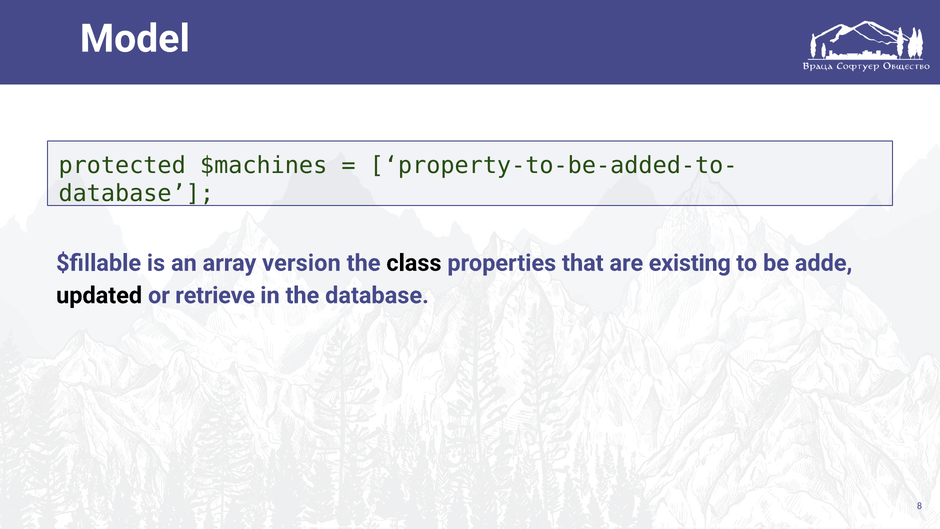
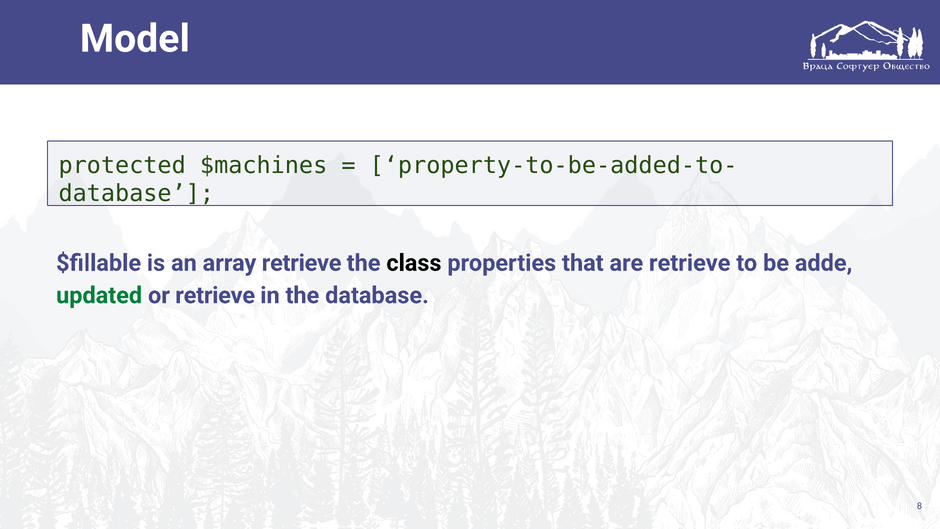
array version: version -> retrieve
are existing: existing -> retrieve
updated colour: black -> green
